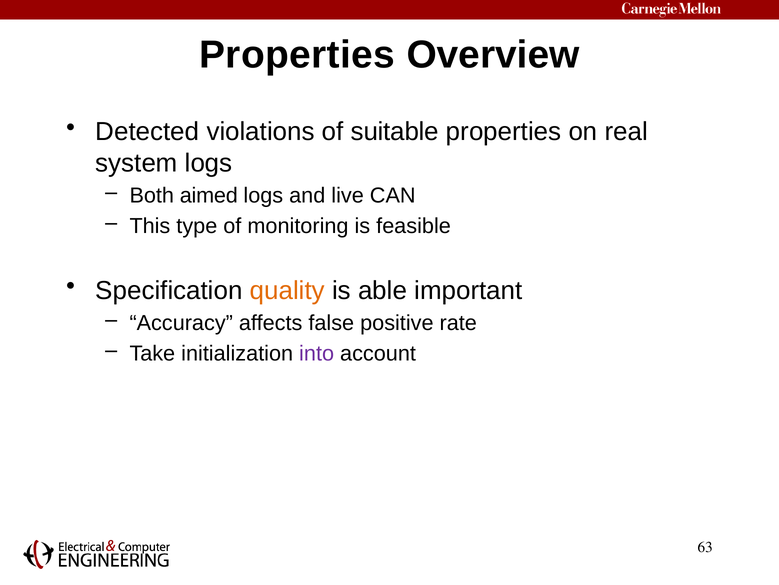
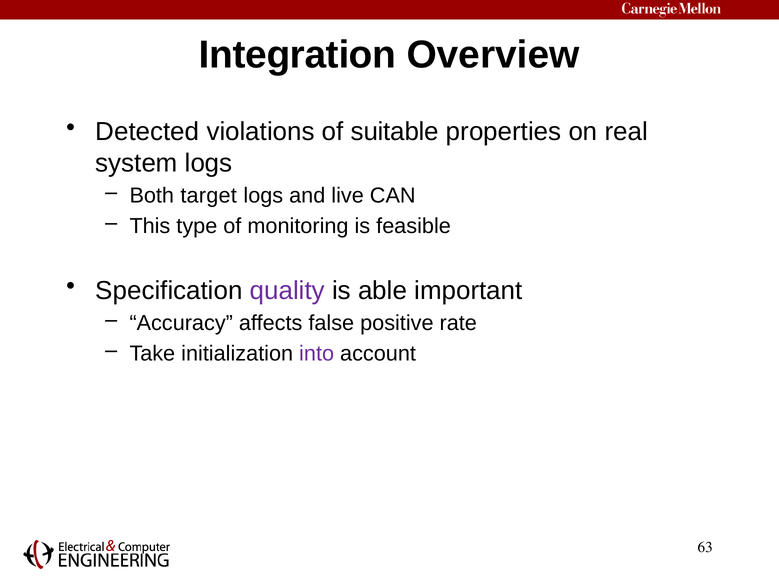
Properties at (297, 55): Properties -> Integration
aimed: aimed -> target
quality colour: orange -> purple
